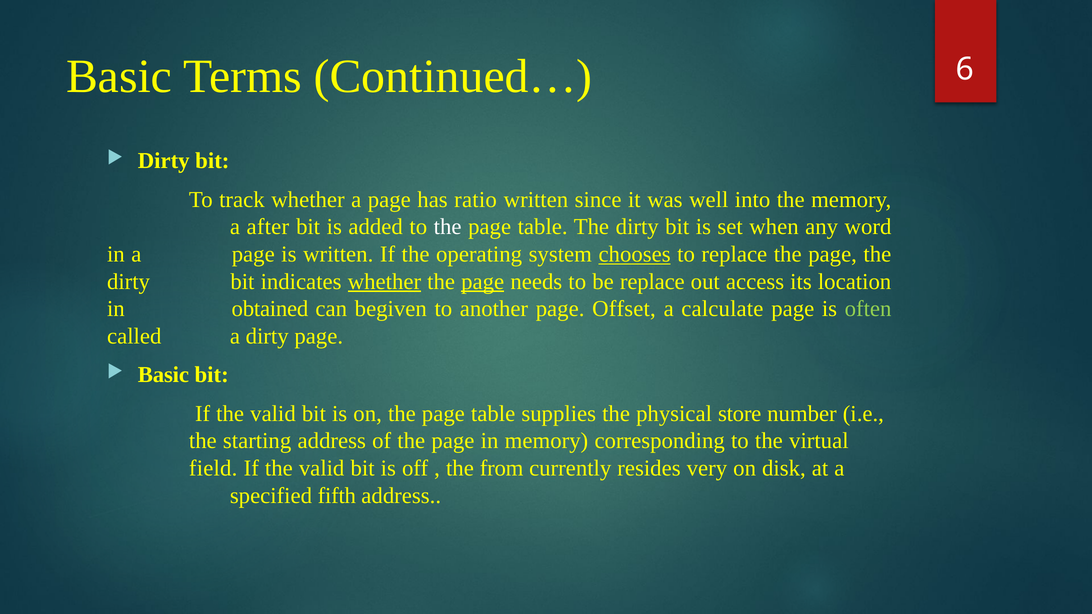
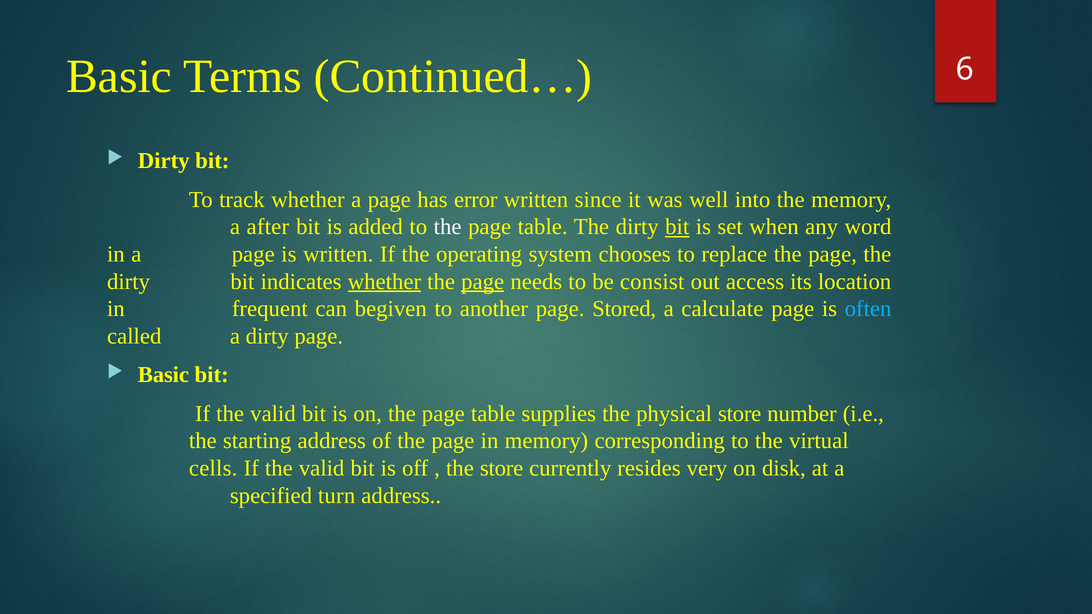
ratio: ratio -> error
bit at (677, 227) underline: none -> present
chooses underline: present -> none
be replace: replace -> consist
obtained: obtained -> frequent
Offset: Offset -> Stored
often colour: light green -> light blue
field: field -> cells
the from: from -> store
fifth: fifth -> turn
